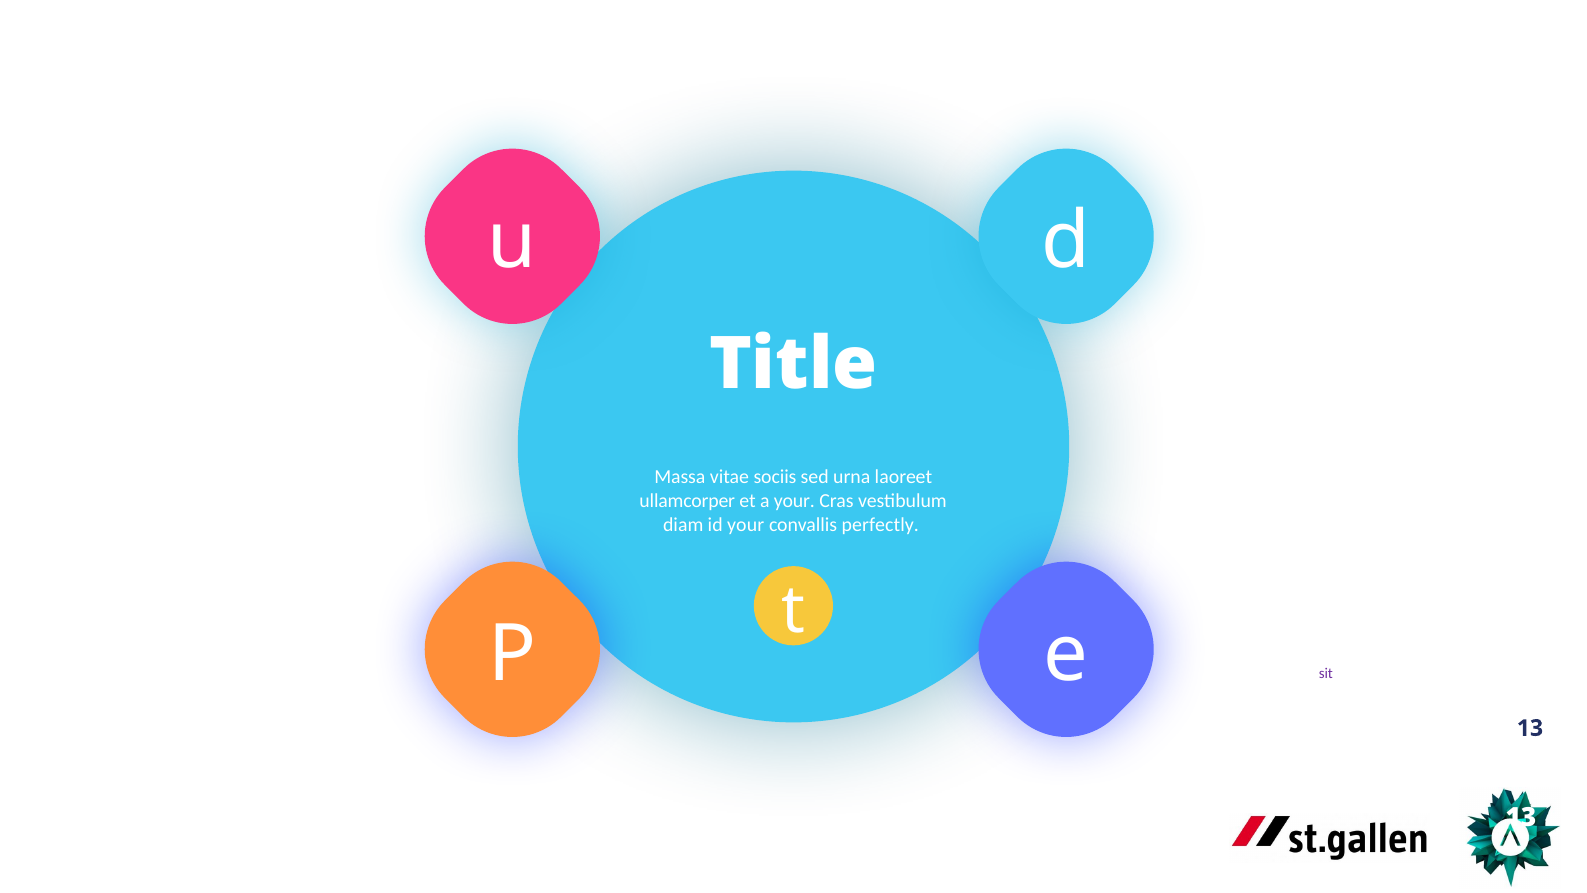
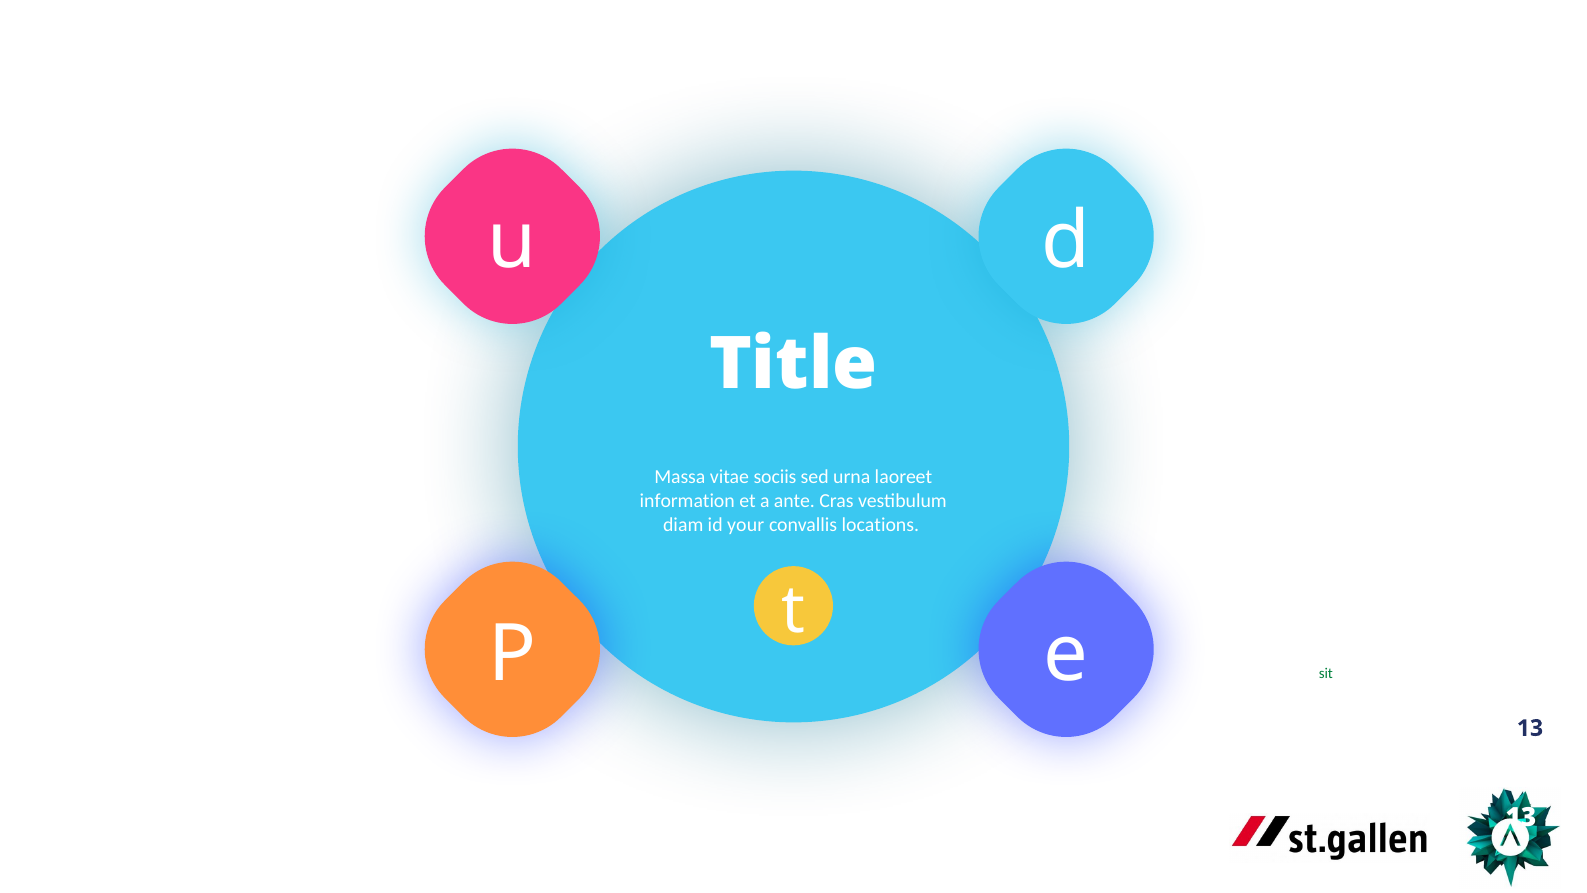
ullamcorper: ullamcorper -> information
a your: your -> ante
perfectly: perfectly -> locations
sit at (1326, 673) colour: purple -> green
